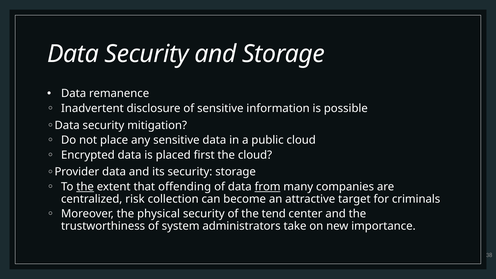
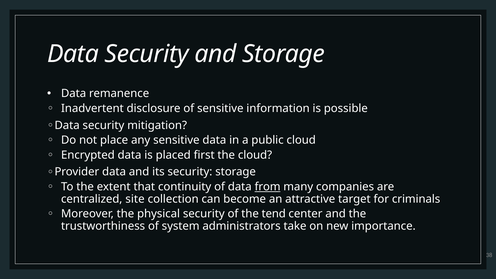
the at (85, 187) underline: present -> none
offending: offending -> continuity
risk: risk -> site
